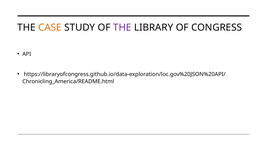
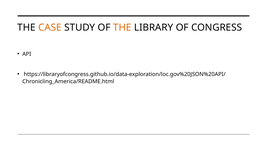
THE at (122, 28) colour: purple -> orange
